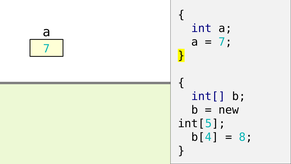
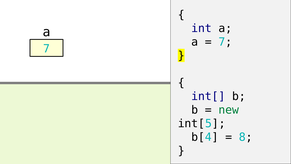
new colour: black -> green
